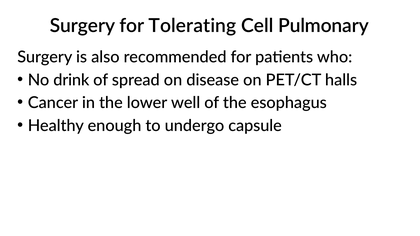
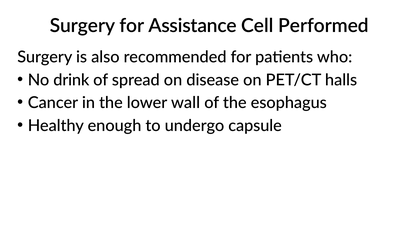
Tolerating: Tolerating -> Assistance
Pulmonary: Pulmonary -> Performed
well: well -> wall
